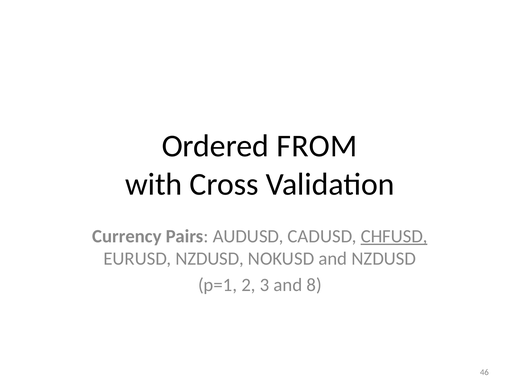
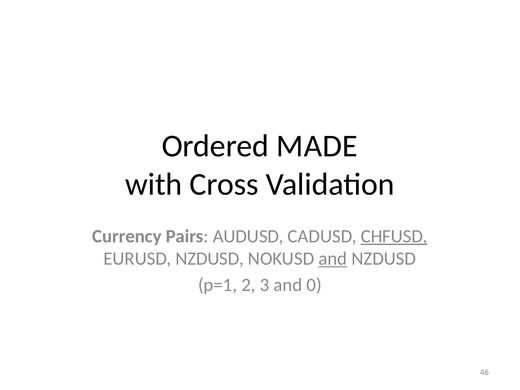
FROM: FROM -> MADE
and at (333, 259) underline: none -> present
8: 8 -> 0
